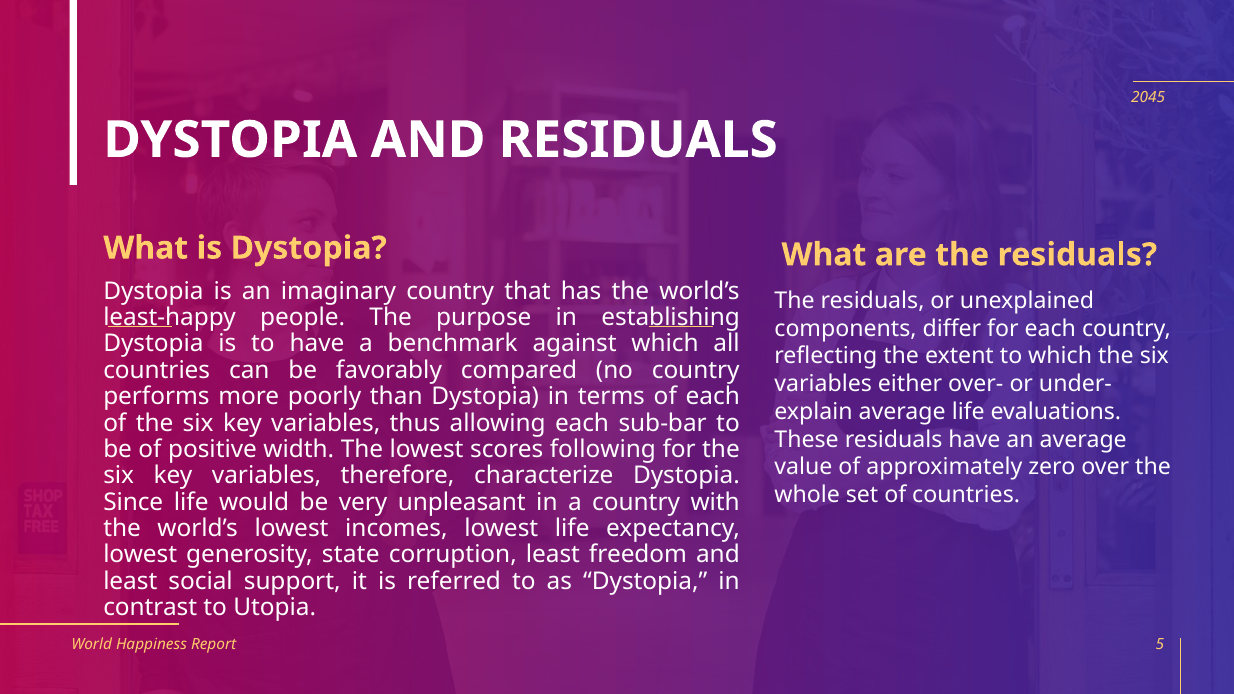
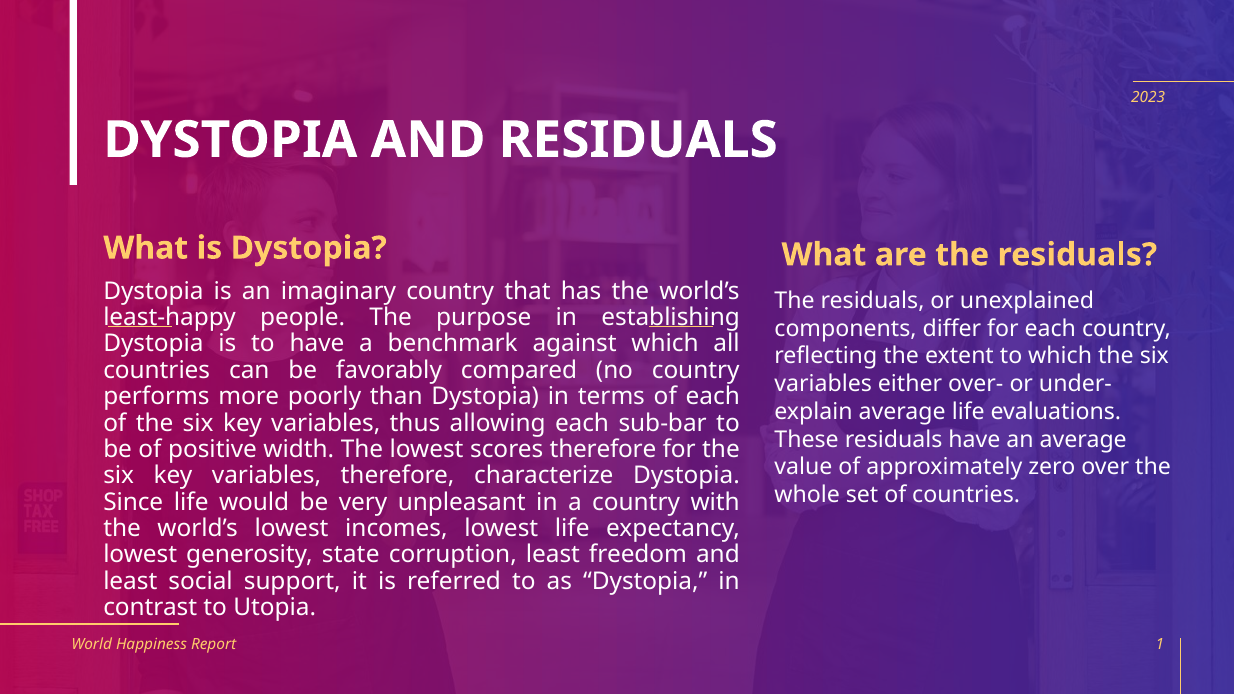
2045: 2045 -> 2023
scores following: following -> therefore
5: 5 -> 1
